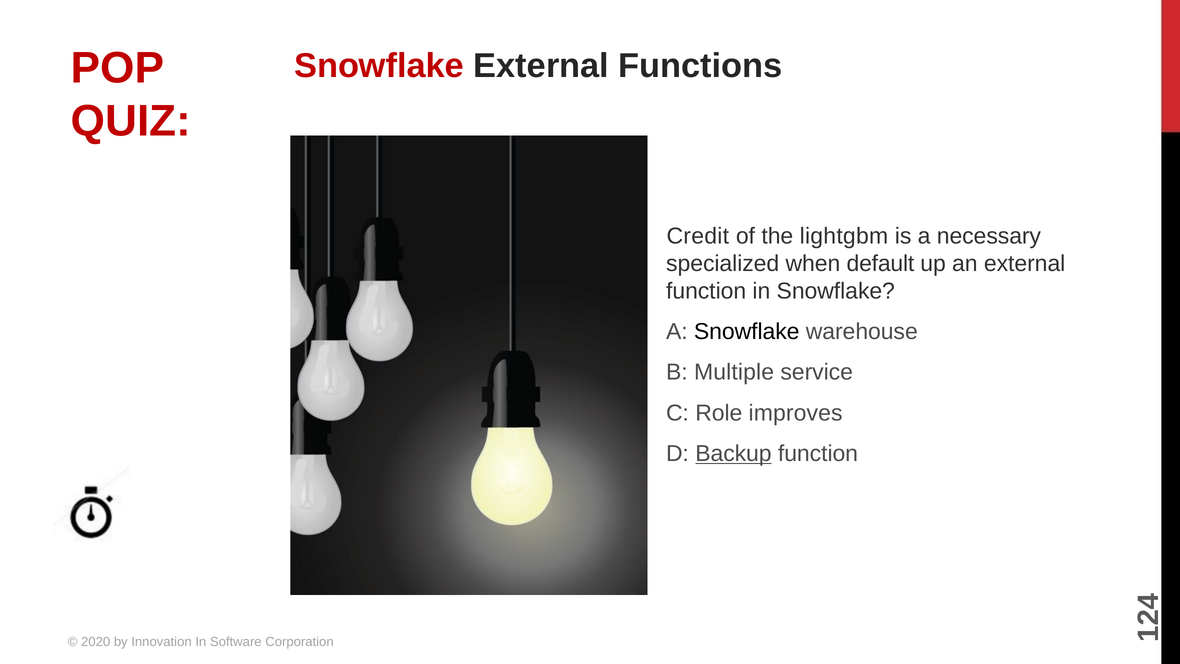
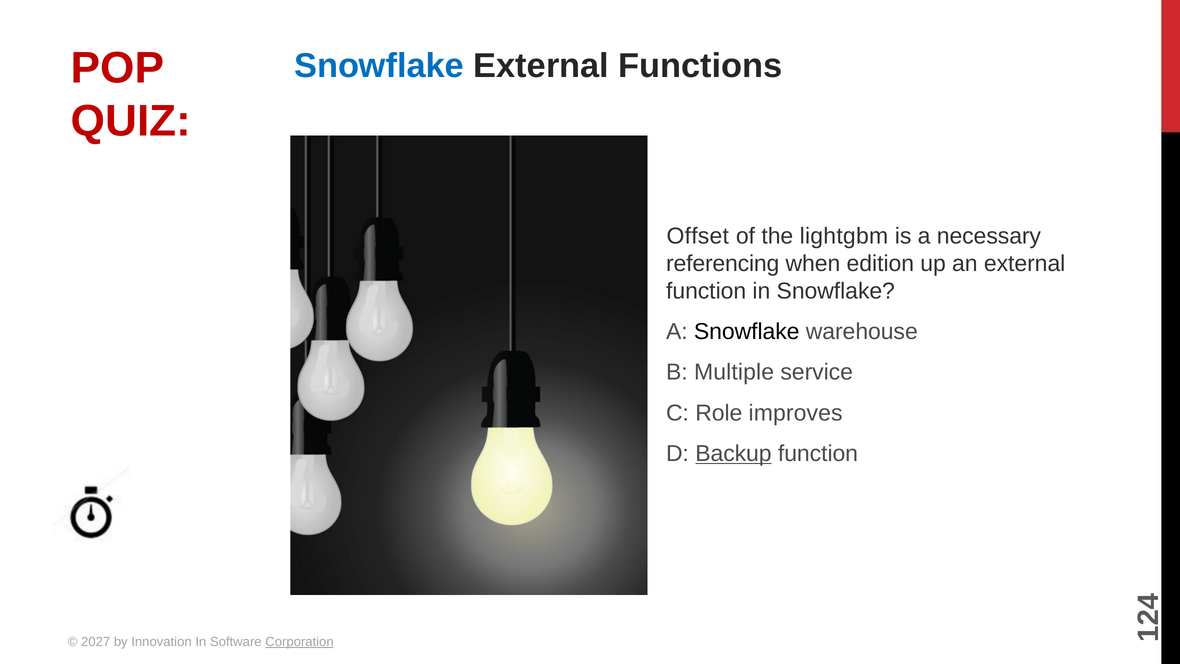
Snowflake at (379, 66) colour: red -> blue
Credit: Credit -> Offset
specialized: specialized -> referencing
default: default -> edition
2020: 2020 -> 2027
Corporation underline: none -> present
